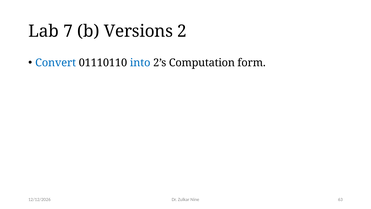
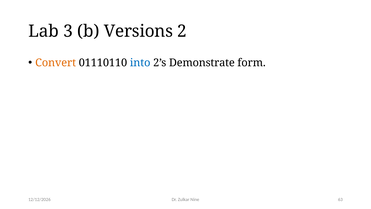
7: 7 -> 3
Convert colour: blue -> orange
Computation: Computation -> Demonstrate
